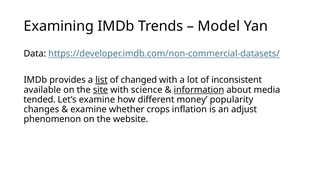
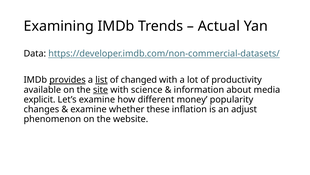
Model: Model -> Actual
provides underline: none -> present
inconsistent: inconsistent -> productivity
information underline: present -> none
tended: tended -> explicit
crops: crops -> these
